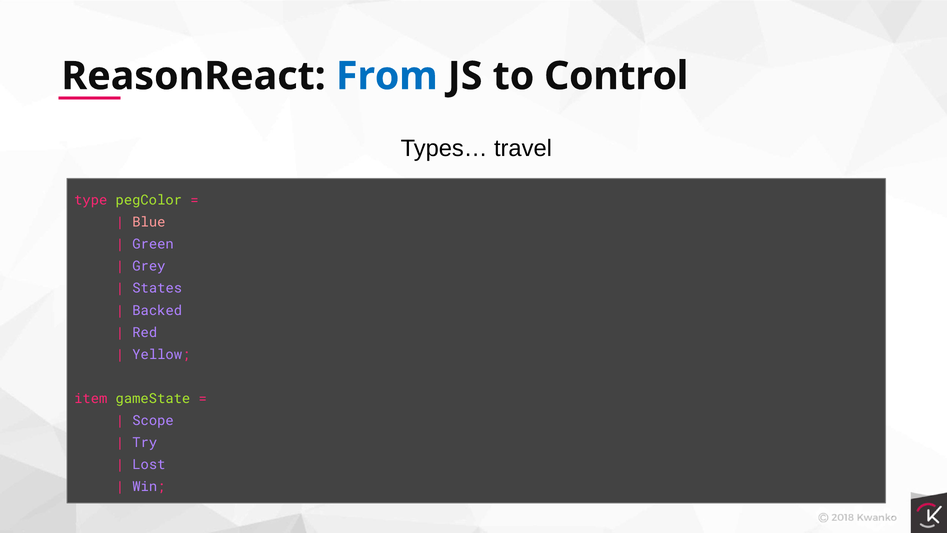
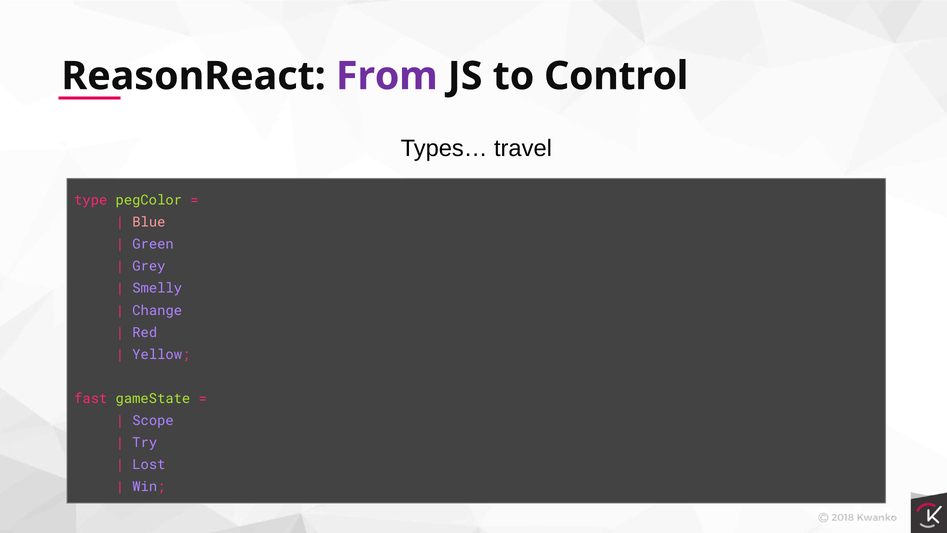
From colour: blue -> purple
States: States -> Smelly
Backed: Backed -> Change
item: item -> fast
